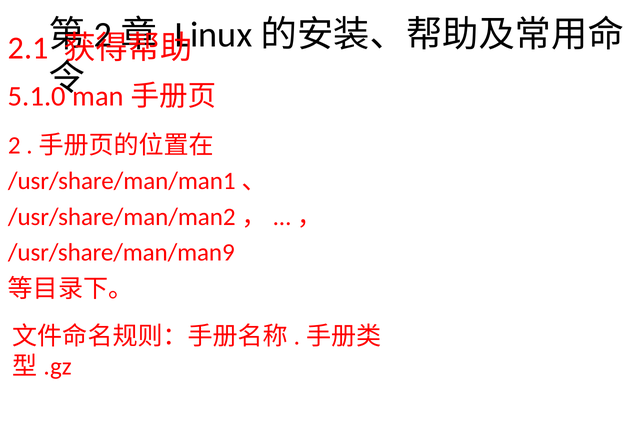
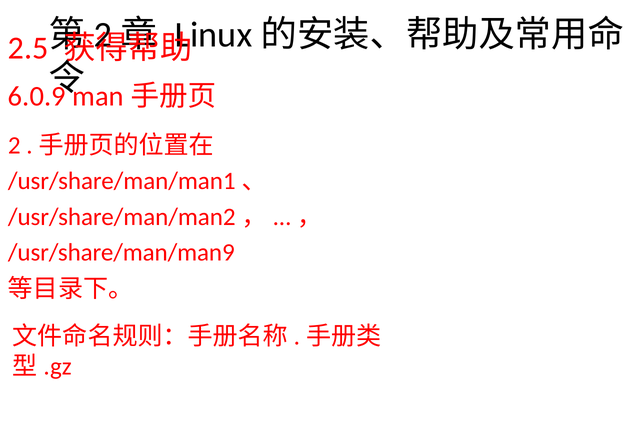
2.1: 2.1 -> 2.5
5.1.0: 5.1.0 -> 6.0.9
